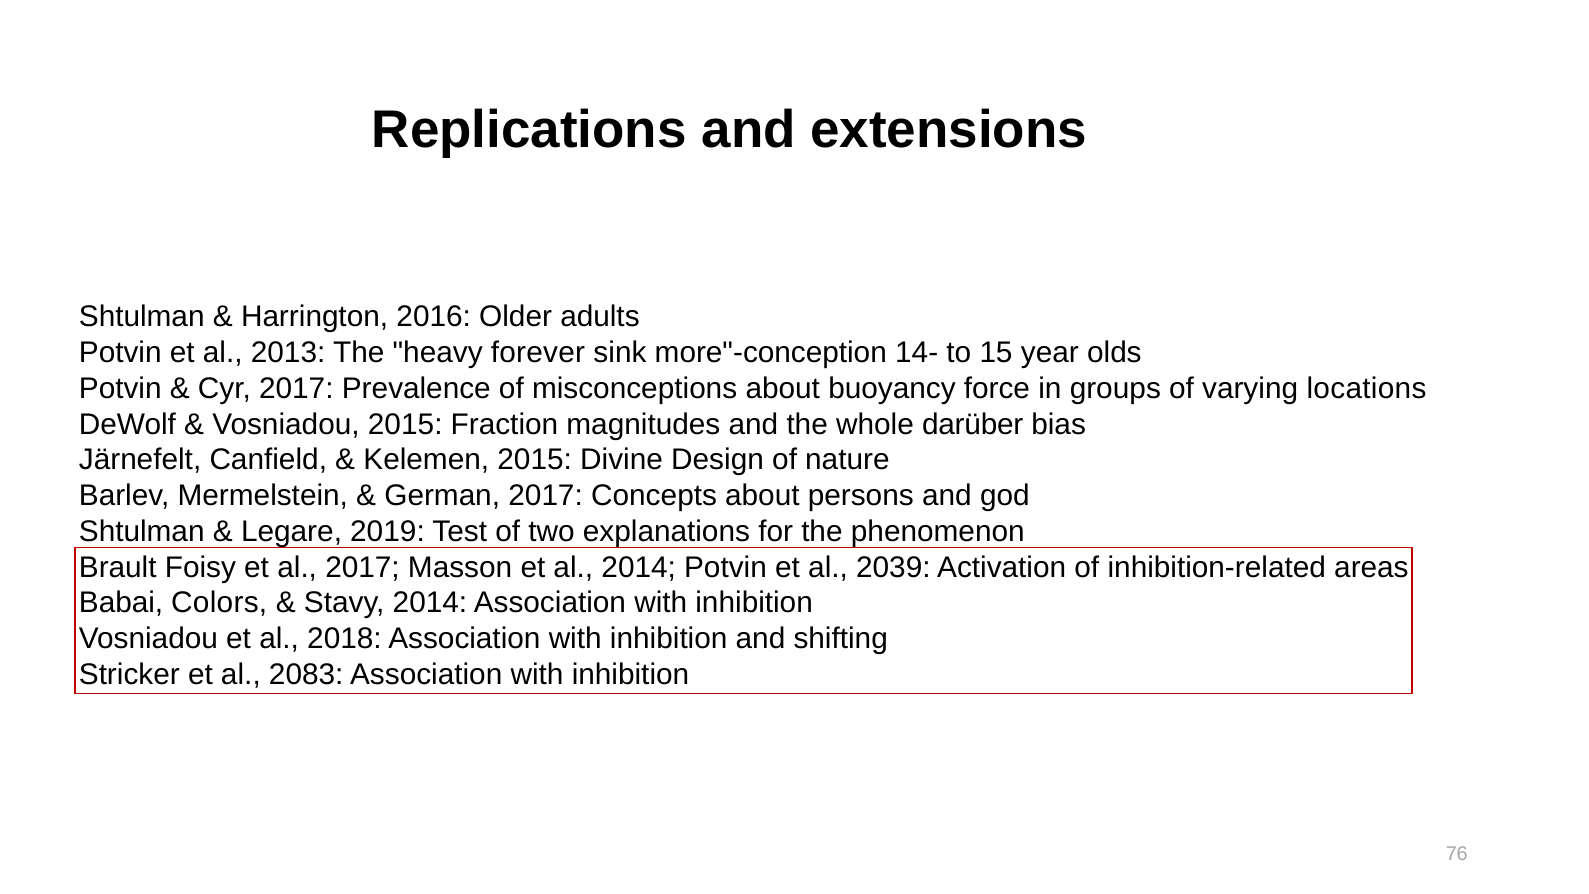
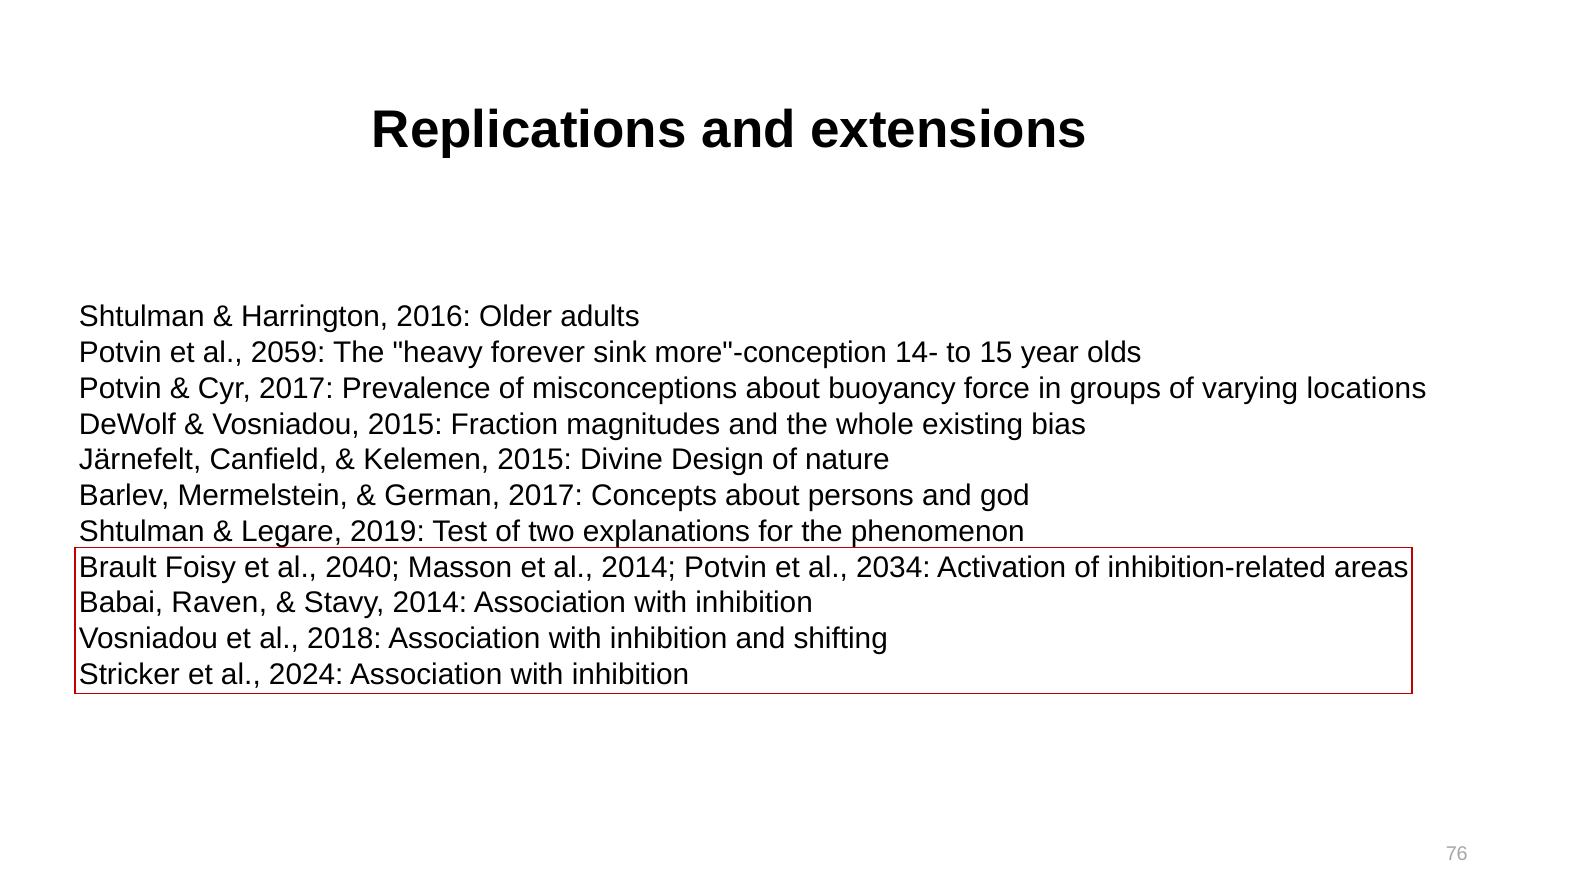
2013: 2013 -> 2059
darüber: darüber -> existing
al 2017: 2017 -> 2040
2039: 2039 -> 2034
Colors: Colors -> Raven
2083: 2083 -> 2024
